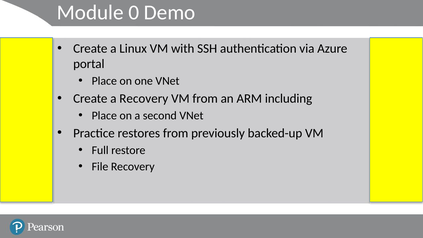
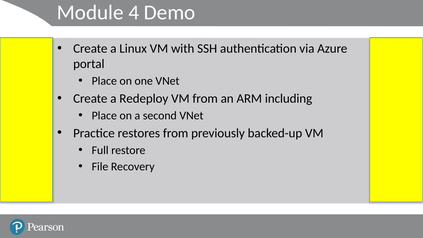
0: 0 -> 4
a Recovery: Recovery -> Redeploy
